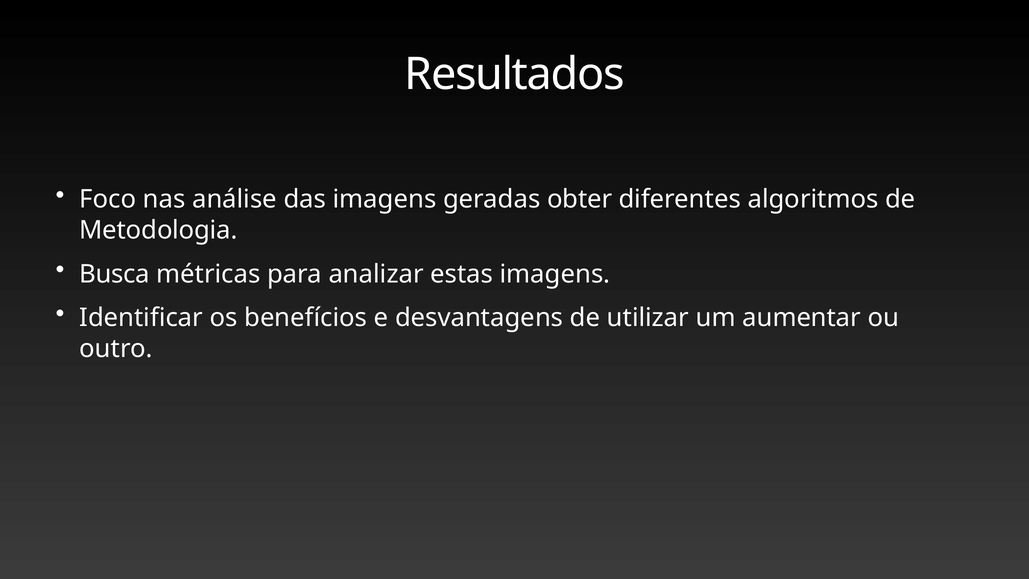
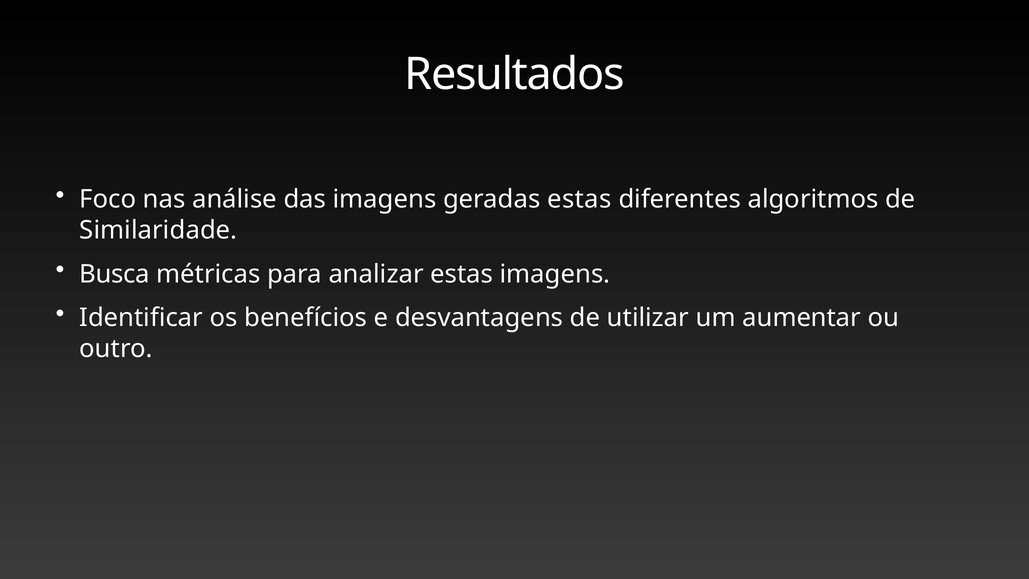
geradas obter: obter -> estas
Metodologia: Metodologia -> Similaridade
